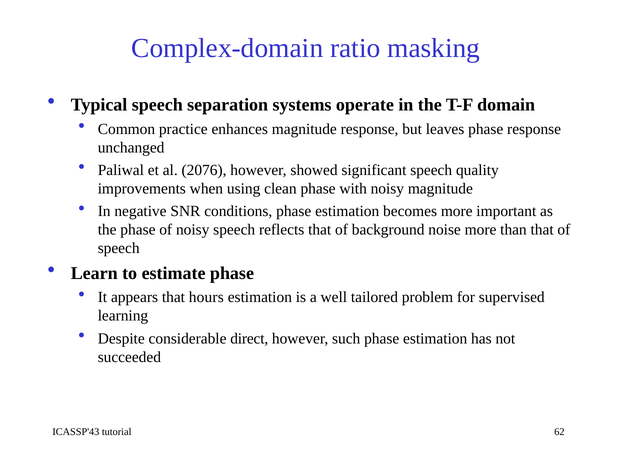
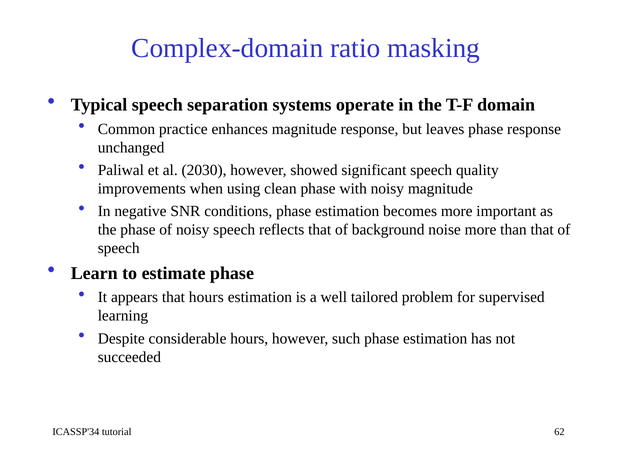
2076: 2076 -> 2030
considerable direct: direct -> hours
ICASSP'43: ICASSP'43 -> ICASSP'34
